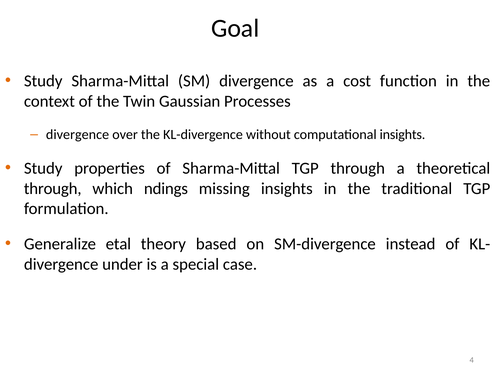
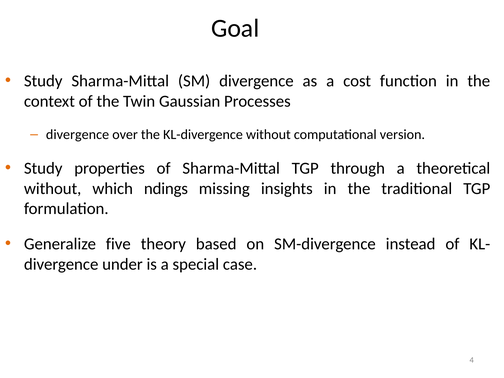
computational insights: insights -> version
through at (53, 189): through -> without
etal: etal -> five
